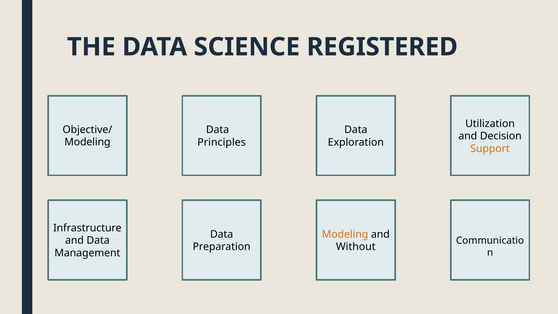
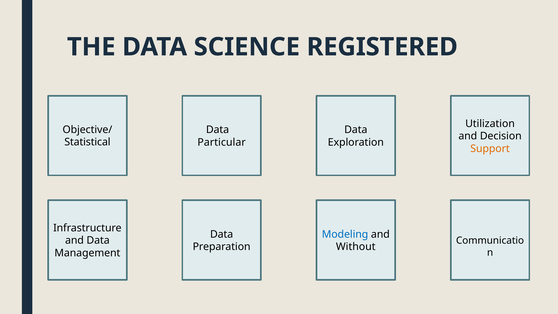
Modeling at (87, 142): Modeling -> Statistical
Principles: Principles -> Particular
Modeling at (345, 234) colour: orange -> blue
